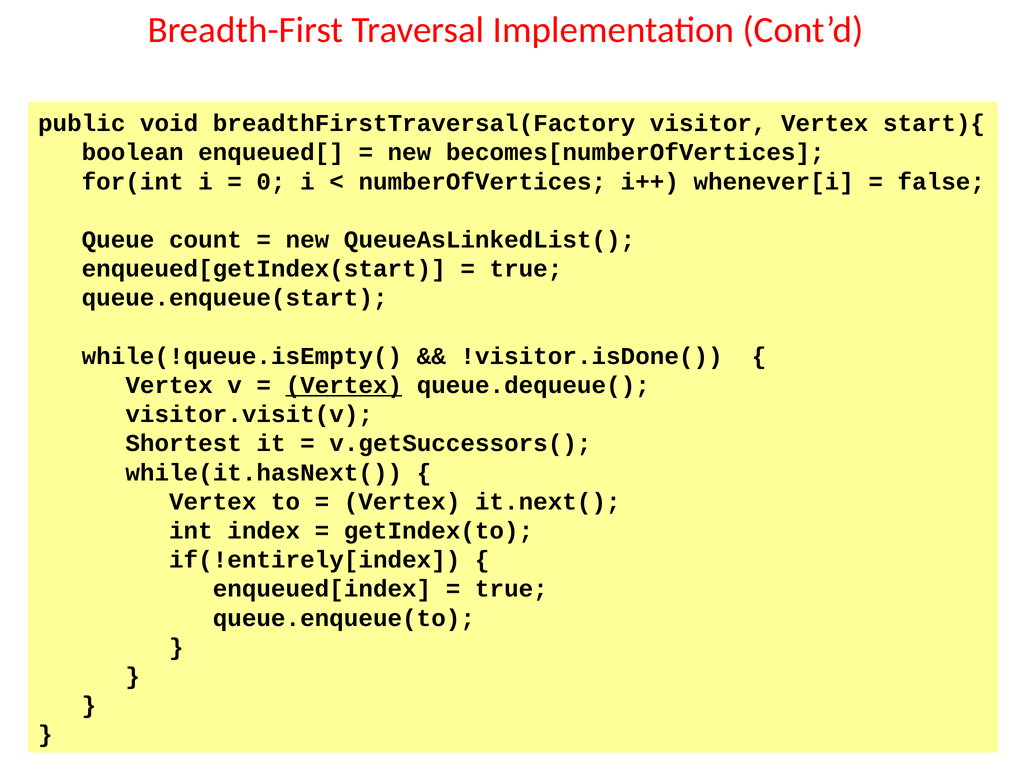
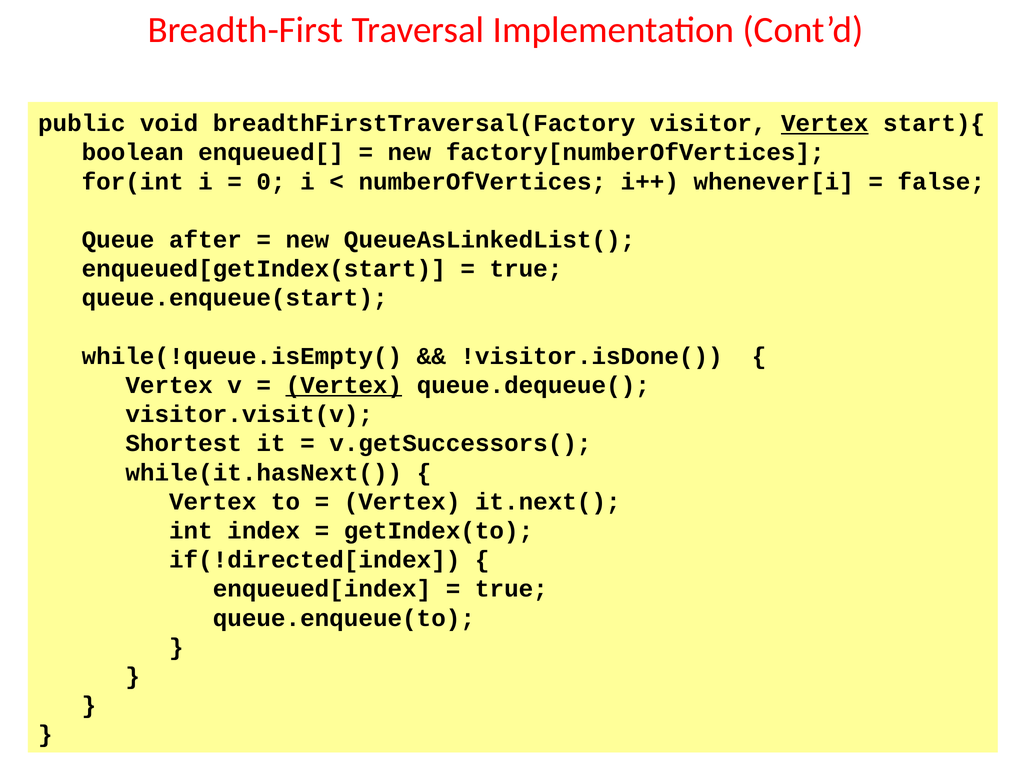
Vertex at (825, 123) underline: none -> present
becomes[numberOfVertices: becomes[numberOfVertices -> factory[numberOfVertices
count: count -> after
if(!entirely[index: if(!entirely[index -> if(!directed[index
